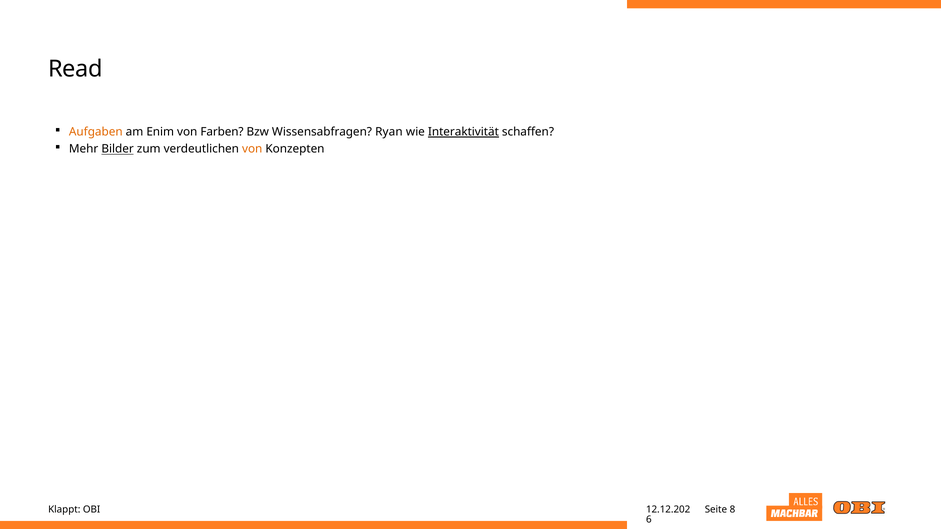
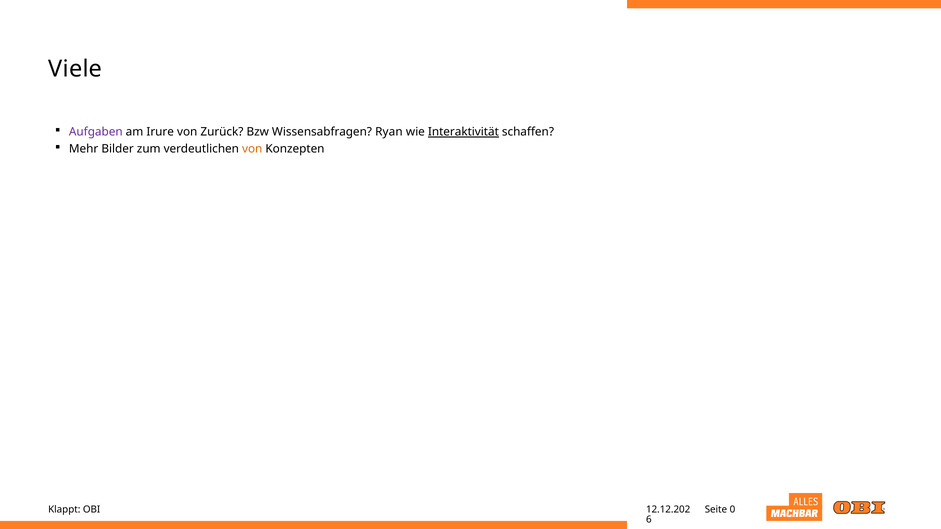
Read: Read -> Viele
Aufgaben colour: orange -> purple
Enim: Enim -> Irure
Farben: Farben -> Zurück
Bilder underline: present -> none
8: 8 -> 0
